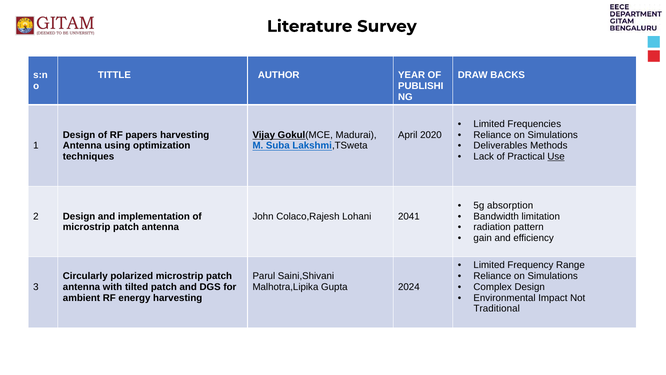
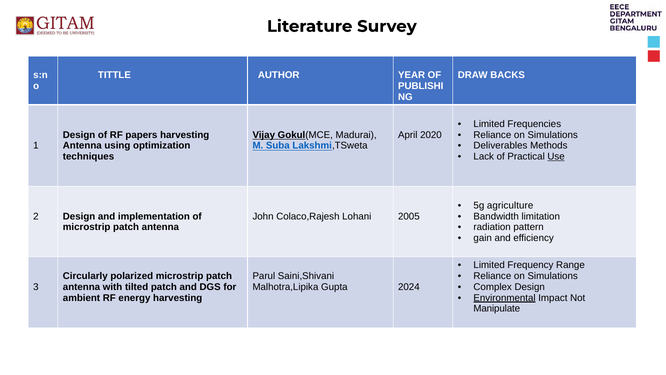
absorption: absorption -> agriculture
2041: 2041 -> 2005
Environmental underline: none -> present
Traditional: Traditional -> Manipulate
